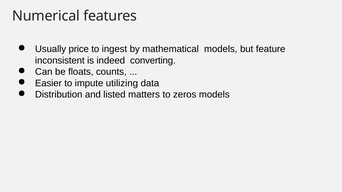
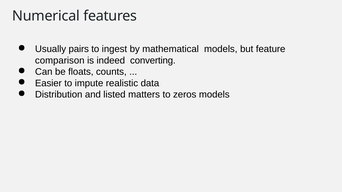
price: price -> pairs
inconsistent: inconsistent -> comparison
utilizing: utilizing -> realistic
